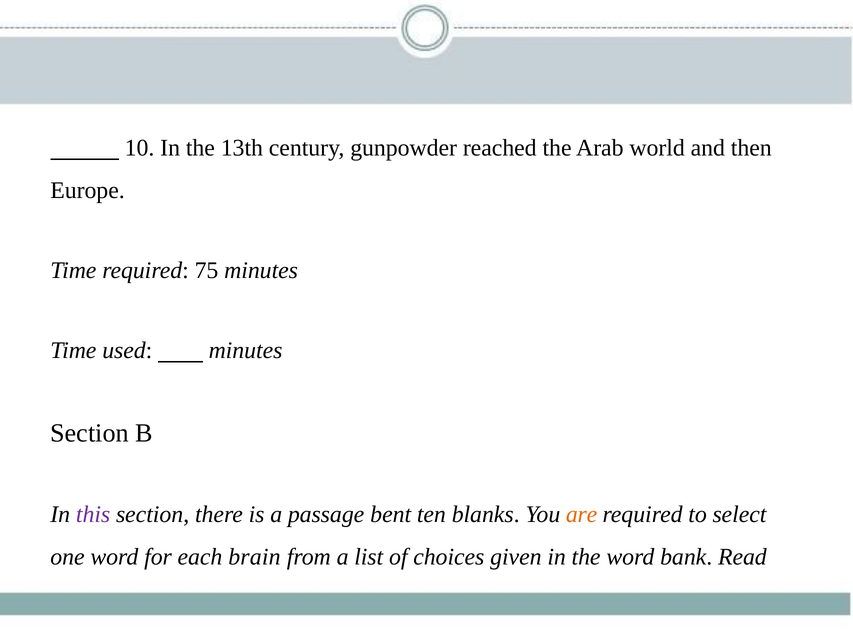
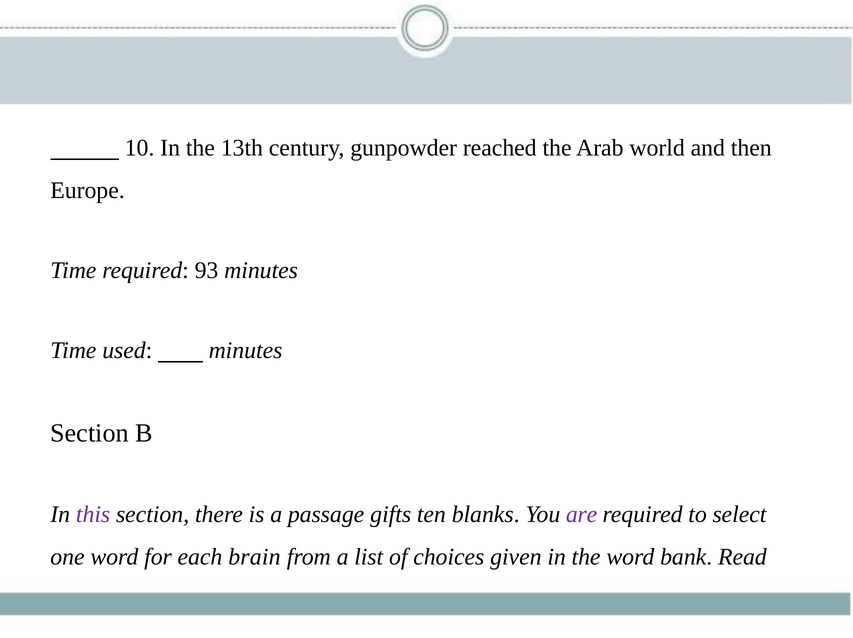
75: 75 -> 93
bent: bent -> gifts
are colour: orange -> purple
